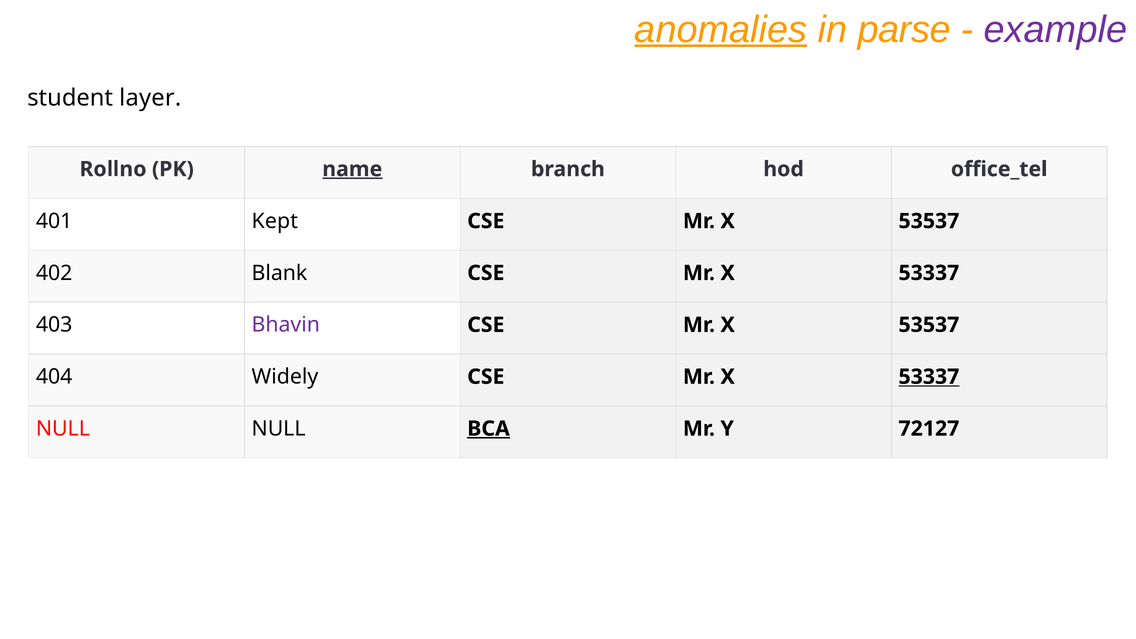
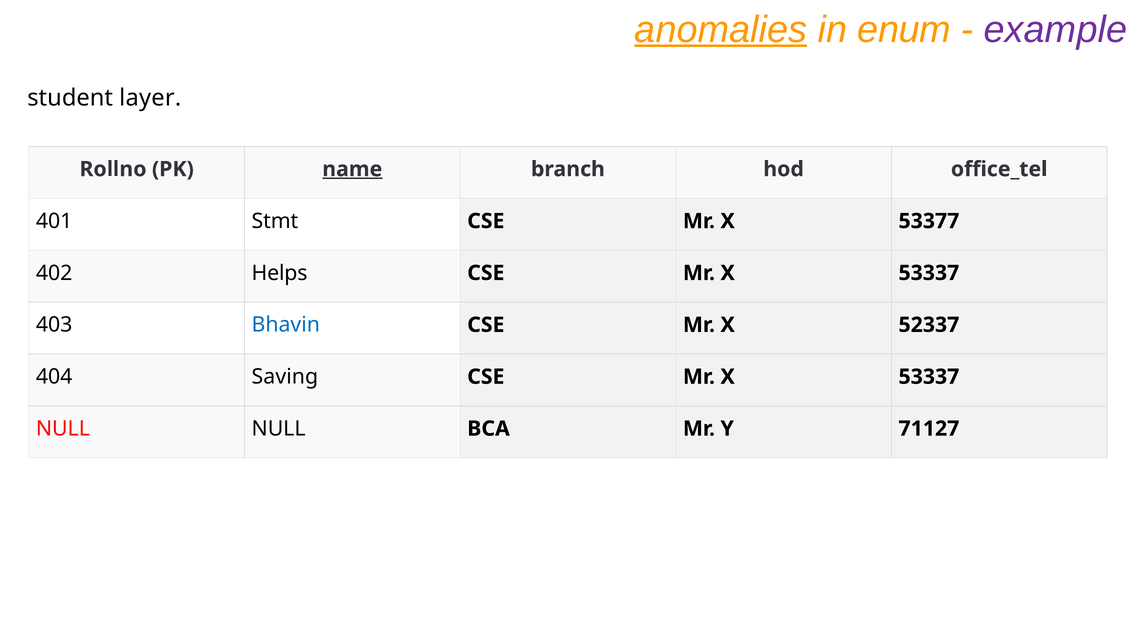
parse: parse -> enum
Kept: Kept -> Stmt
53537 at (929, 221): 53537 -> 53377
Blank: Blank -> Helps
Bhavin colour: purple -> blue
53537 at (929, 325): 53537 -> 52337
Widely: Widely -> Saving
53337 at (929, 377) underline: present -> none
BCA underline: present -> none
72127: 72127 -> 71127
